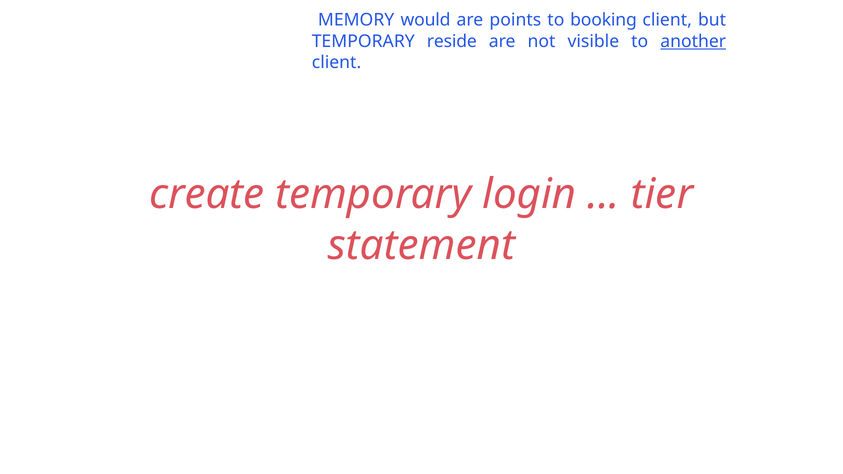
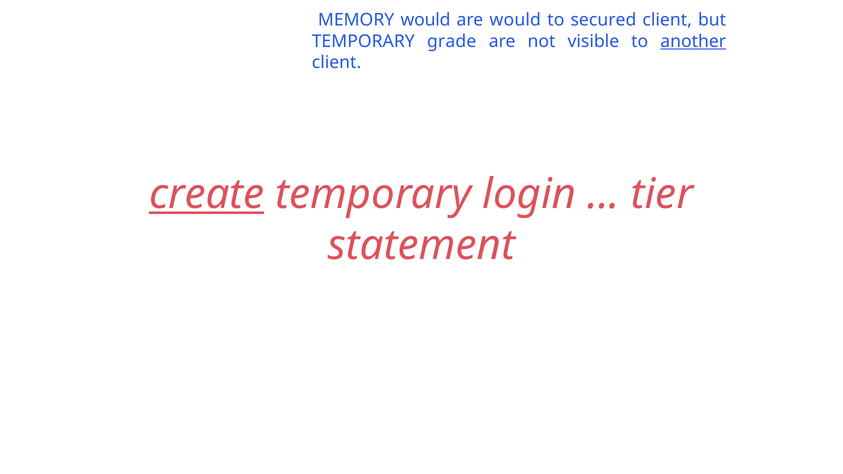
are points: points -> would
booking: booking -> secured
reside: reside -> grade
create underline: none -> present
